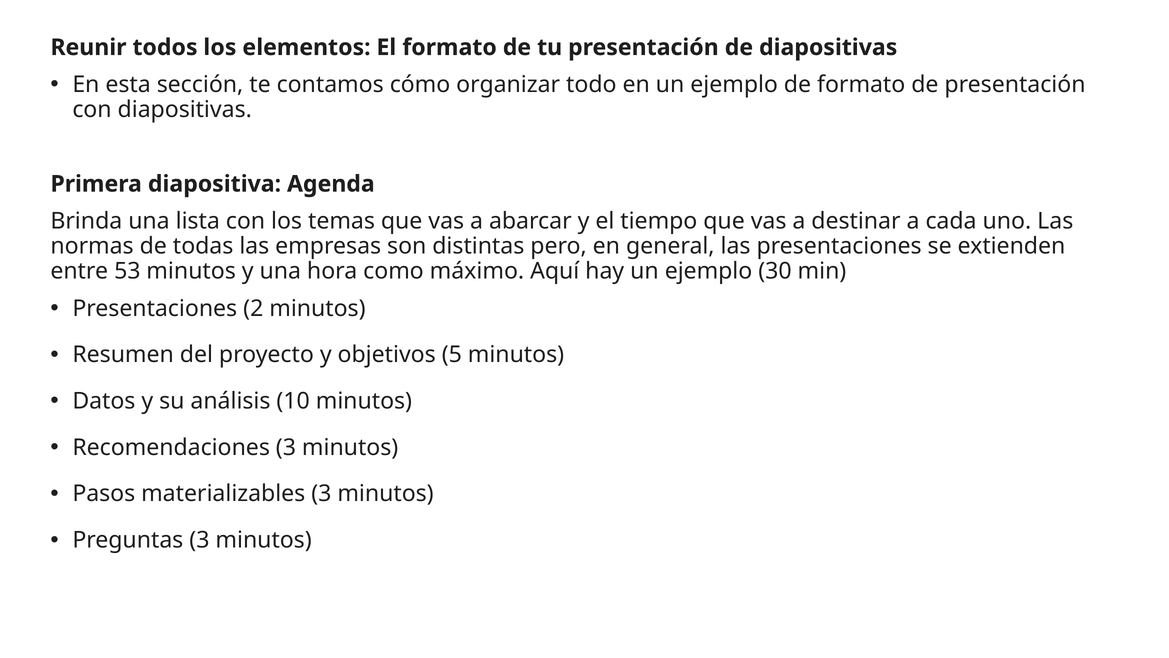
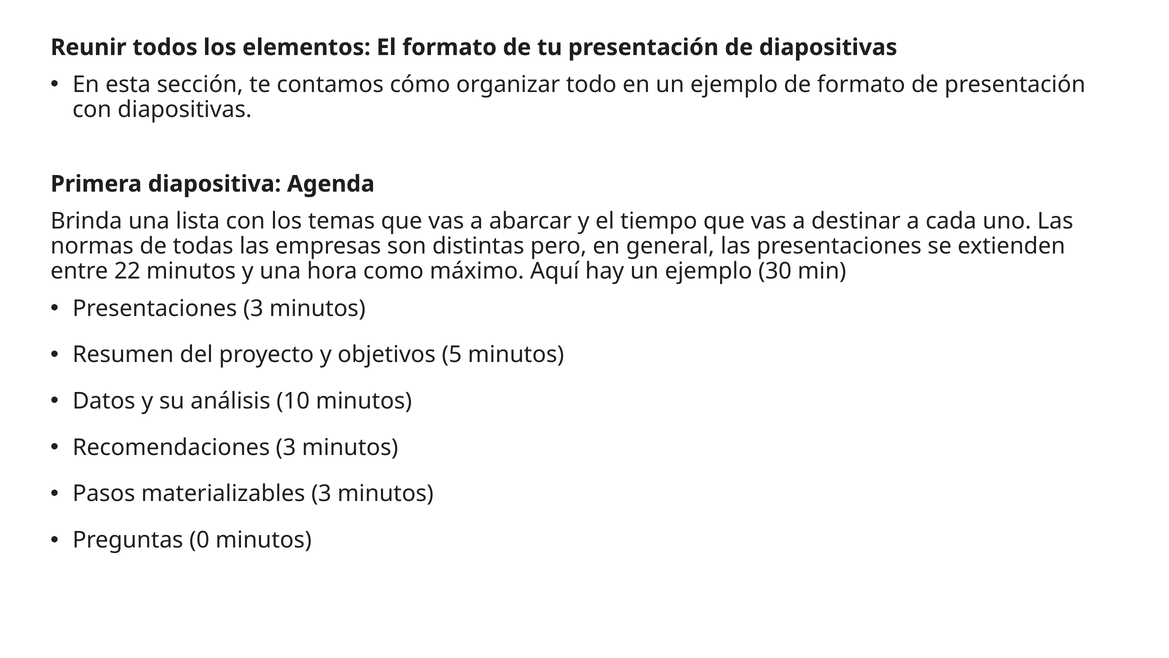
53: 53 -> 22
Presentaciones 2: 2 -> 3
Preguntas 3: 3 -> 0
